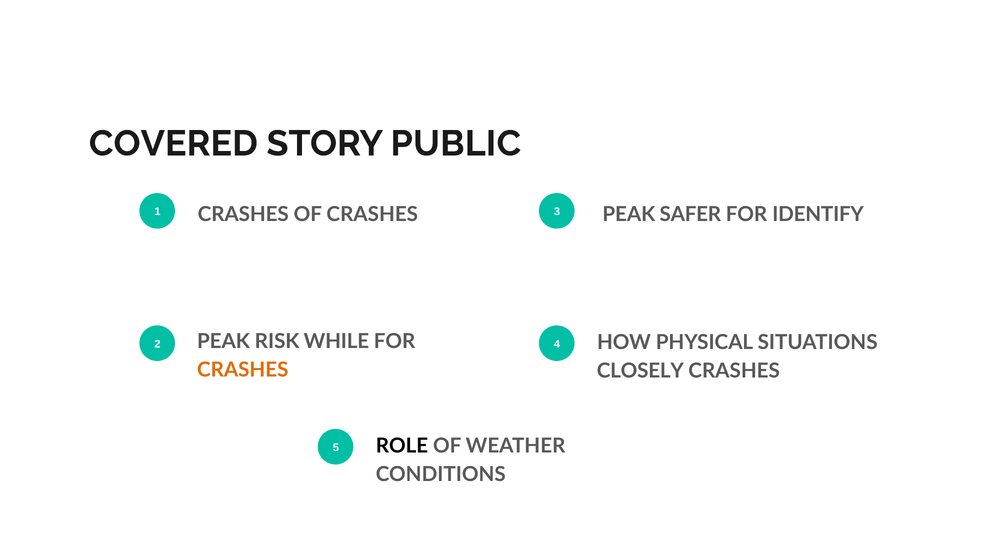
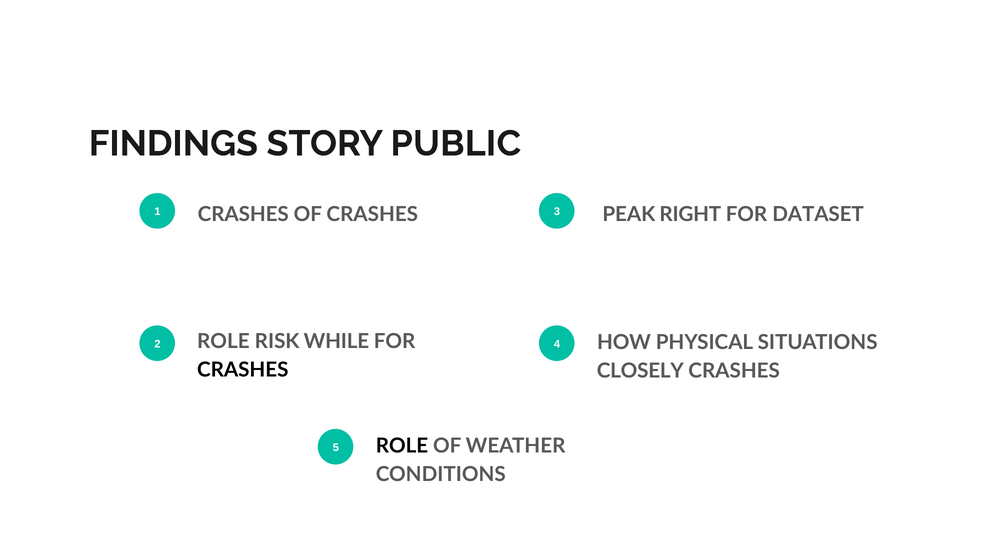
COVERED: COVERED -> FINDINGS
SAFER: SAFER -> RIGHT
IDENTIFY: IDENTIFY -> DATASET
PEAK at (223, 341): PEAK -> ROLE
CRASHES at (243, 370) colour: orange -> black
